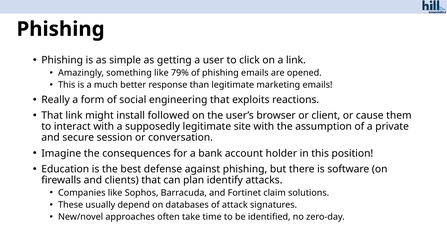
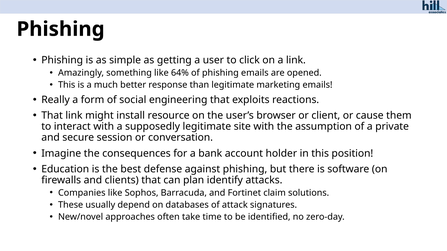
79%: 79% -> 64%
followed: followed -> resource
